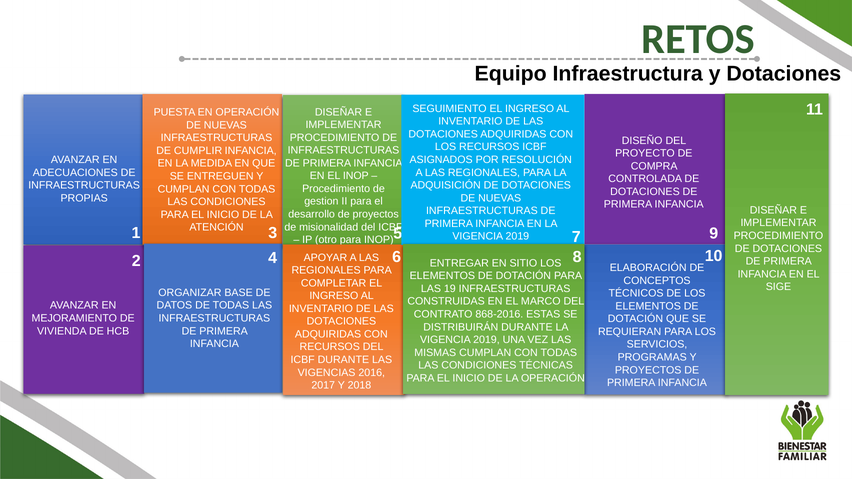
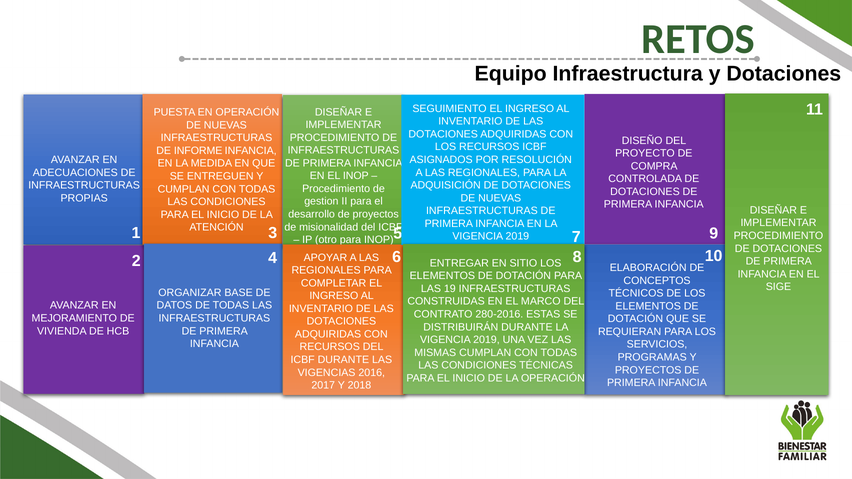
CUMPLIR: CUMPLIR -> INFORME
868-2016: 868-2016 -> 280-2016
